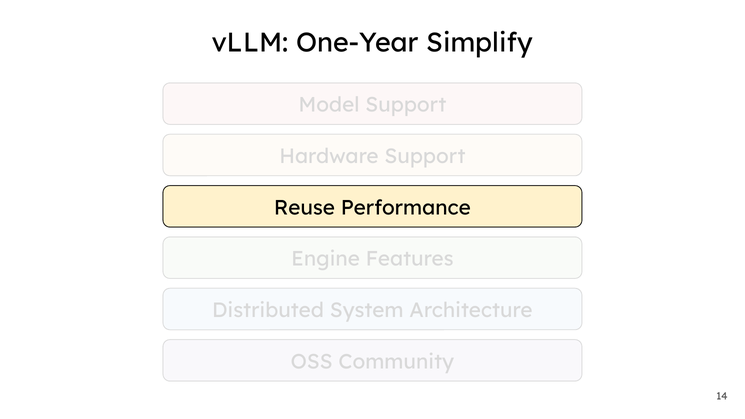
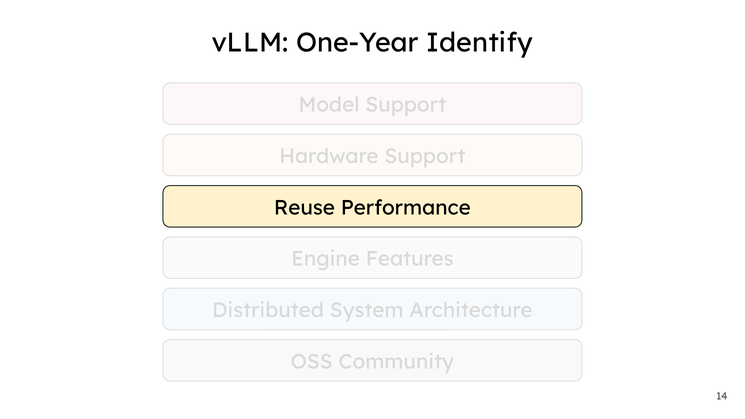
Simplify: Simplify -> Identify
